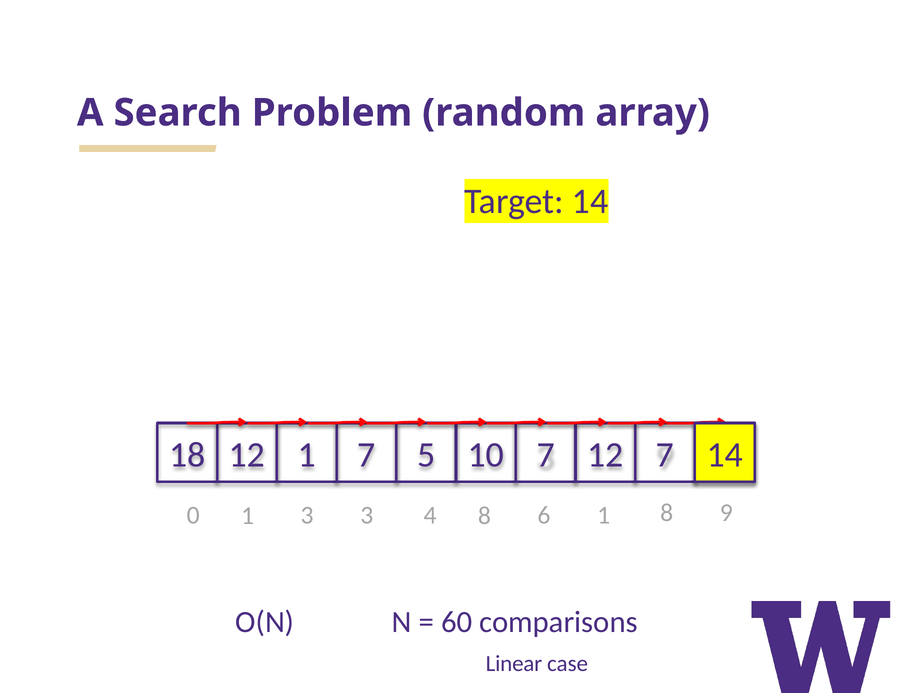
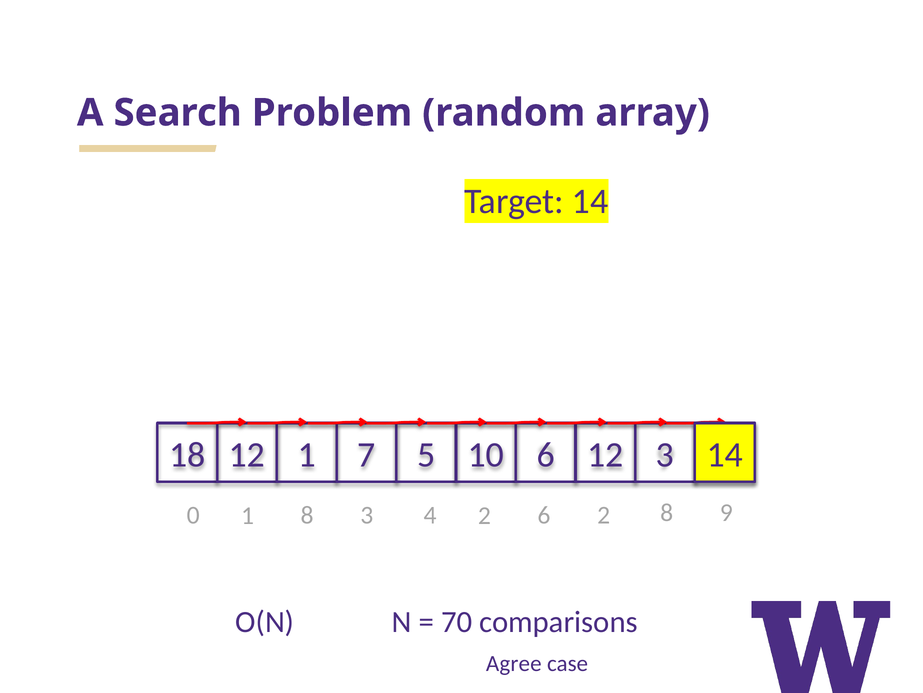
10 7: 7 -> 6
12 7: 7 -> 3
1 3: 3 -> 8
4 8: 8 -> 2
6 1: 1 -> 2
60: 60 -> 70
Linear: Linear -> Agree
